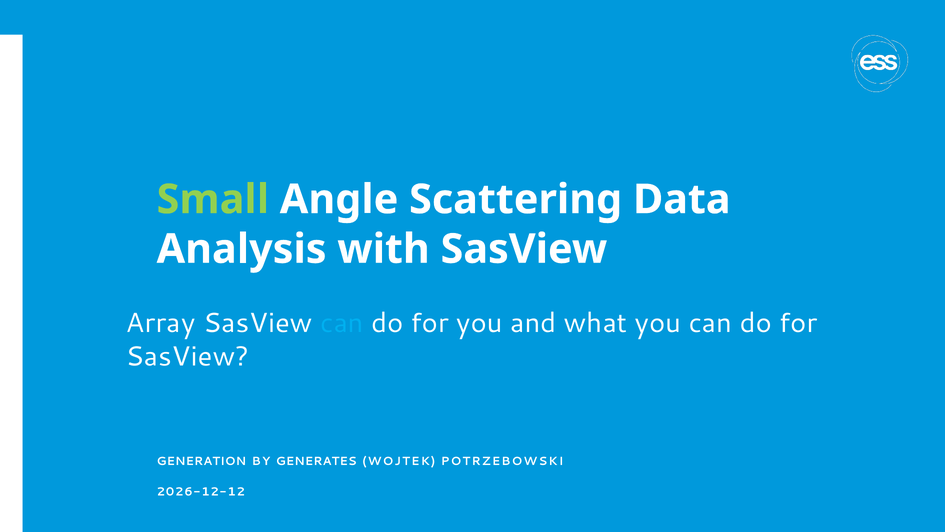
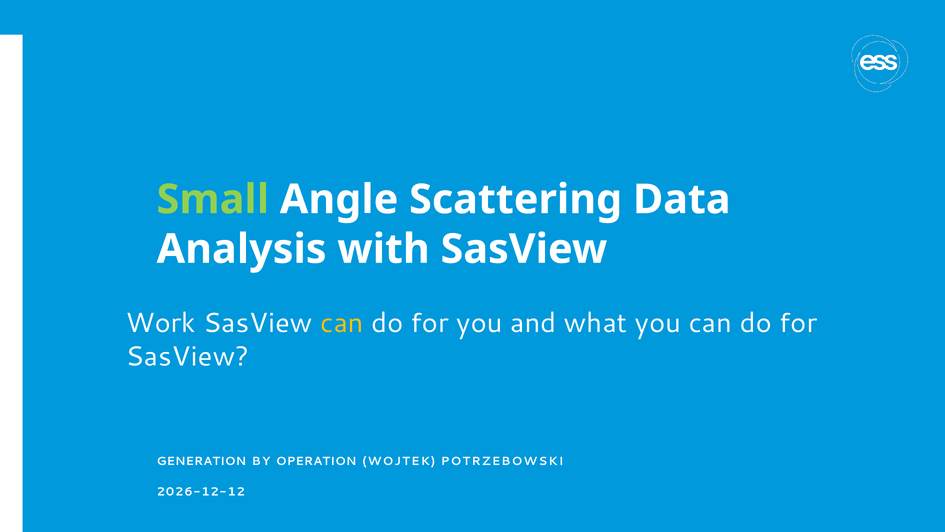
Array: Array -> Work
can at (342, 323) colour: light blue -> yellow
GENERATES: GENERATES -> OPERATION
